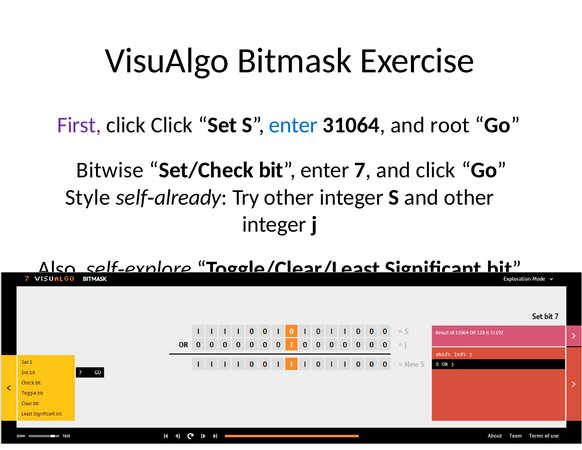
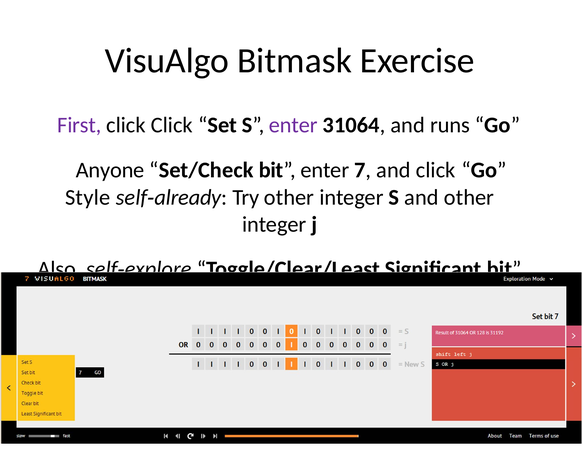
enter at (293, 125) colour: blue -> purple
root: root -> runs
Bitwise: Bitwise -> Anyone
